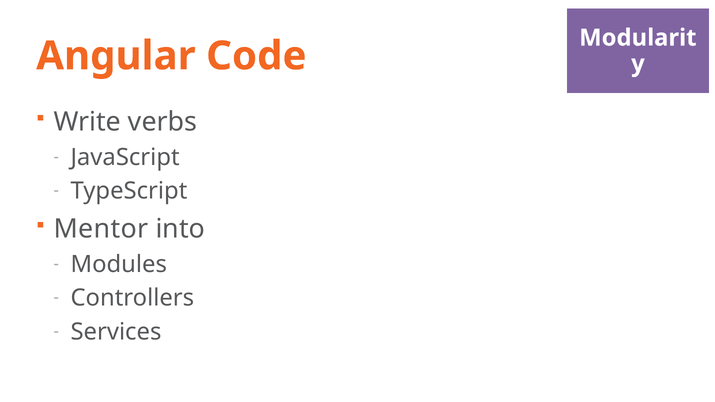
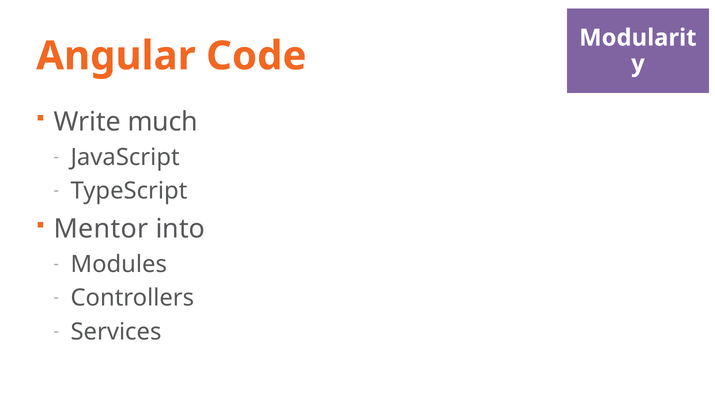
verbs: verbs -> much
